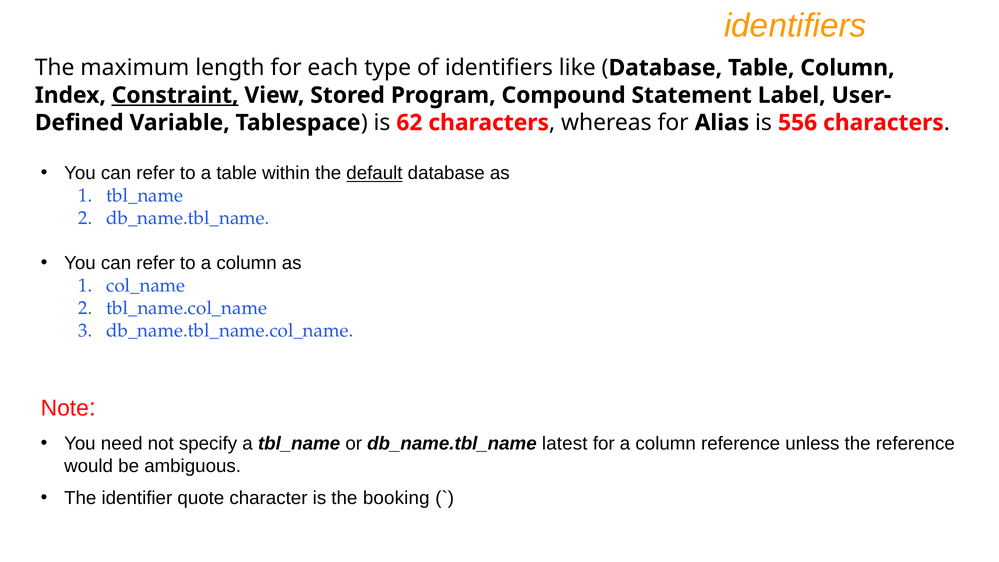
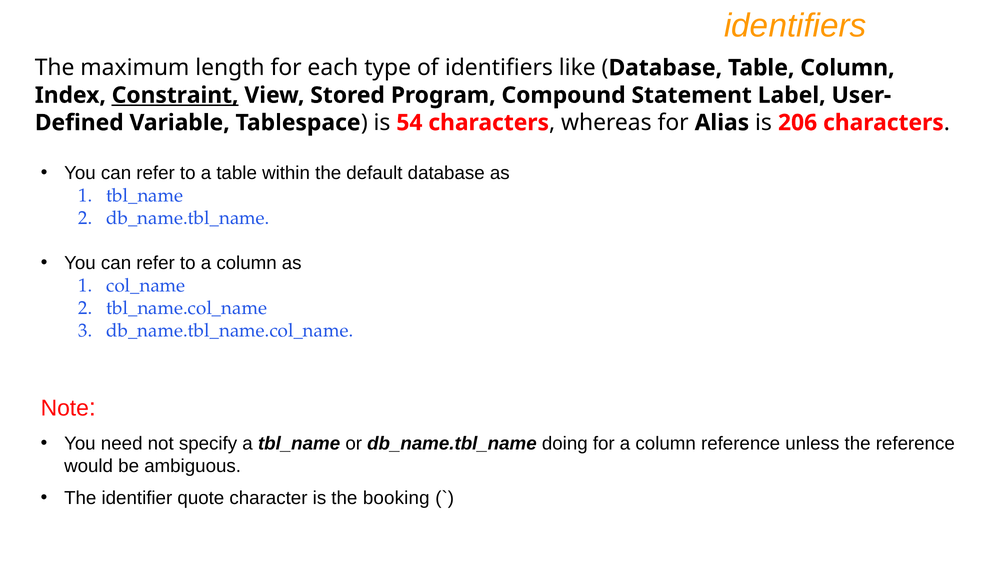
62: 62 -> 54
556: 556 -> 206
default underline: present -> none
latest: latest -> doing
